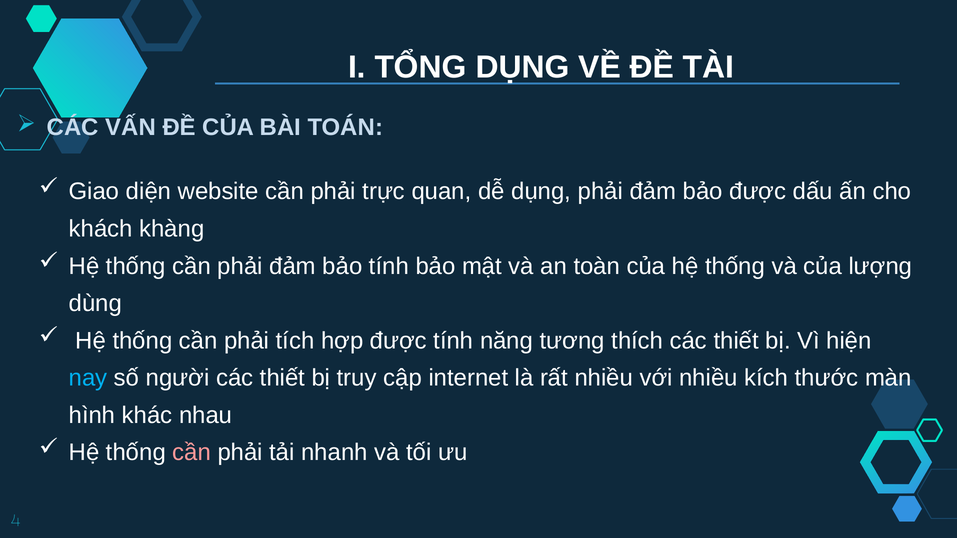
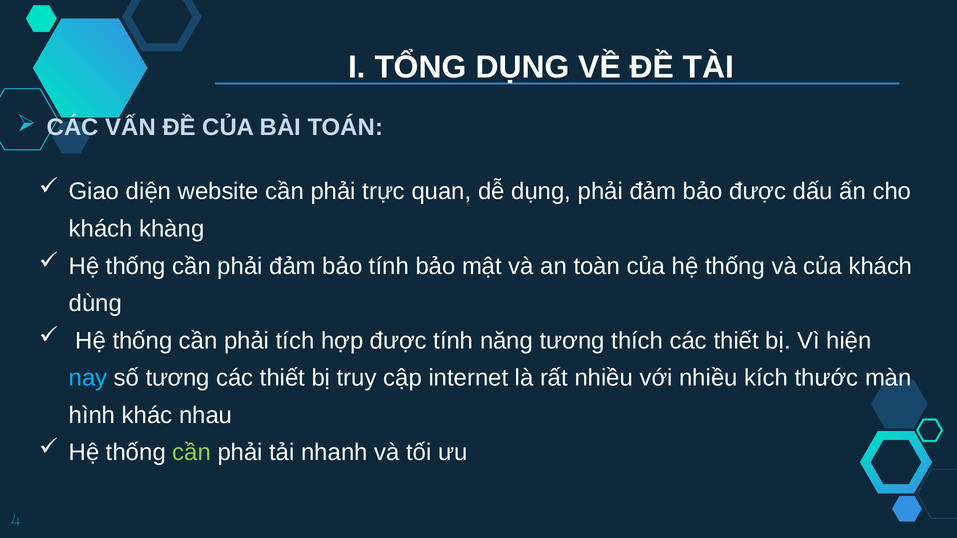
của lượng: lượng -> khách
số người: người -> tương
cần at (192, 453) colour: pink -> light green
